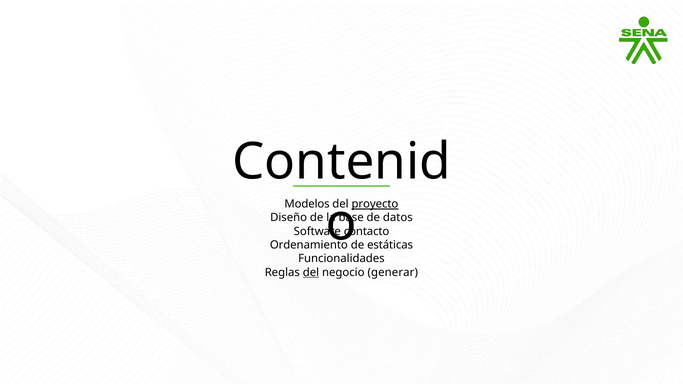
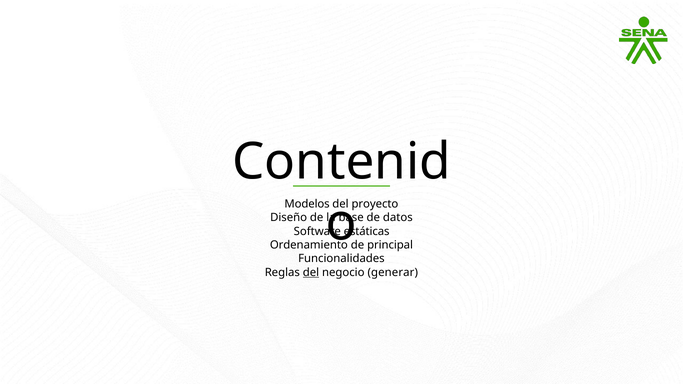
proyecto underline: present -> none
contacto: contacto -> estáticas
estáticas: estáticas -> principal
